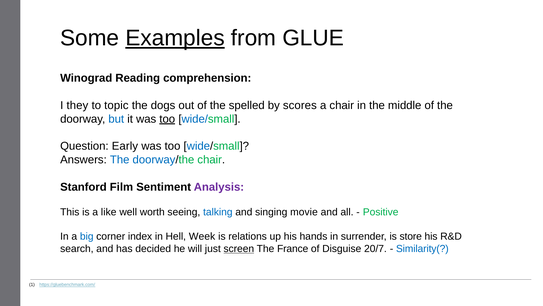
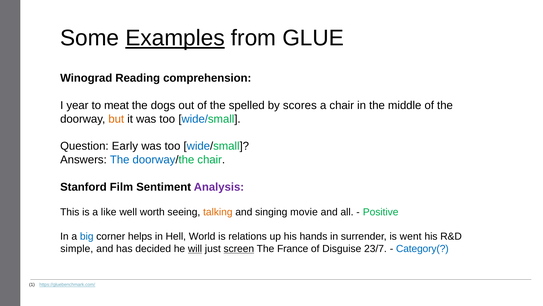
they: they -> year
topic: topic -> meat
but colour: blue -> orange
too at (167, 119) underline: present -> none
talking colour: blue -> orange
index: index -> helps
Week: Week -> World
store: store -> went
search: search -> simple
will underline: none -> present
20/7: 20/7 -> 23/7
Similarity(: Similarity( -> Category(
